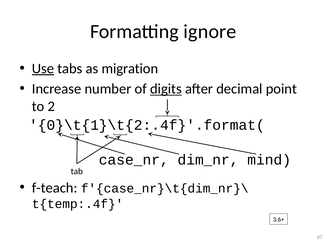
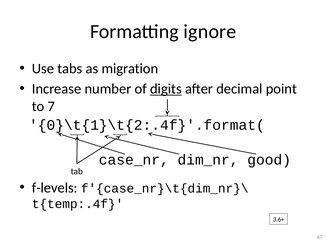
Use underline: present -> none
2: 2 -> 7
mind: mind -> good
f-teach: f-teach -> f-levels
